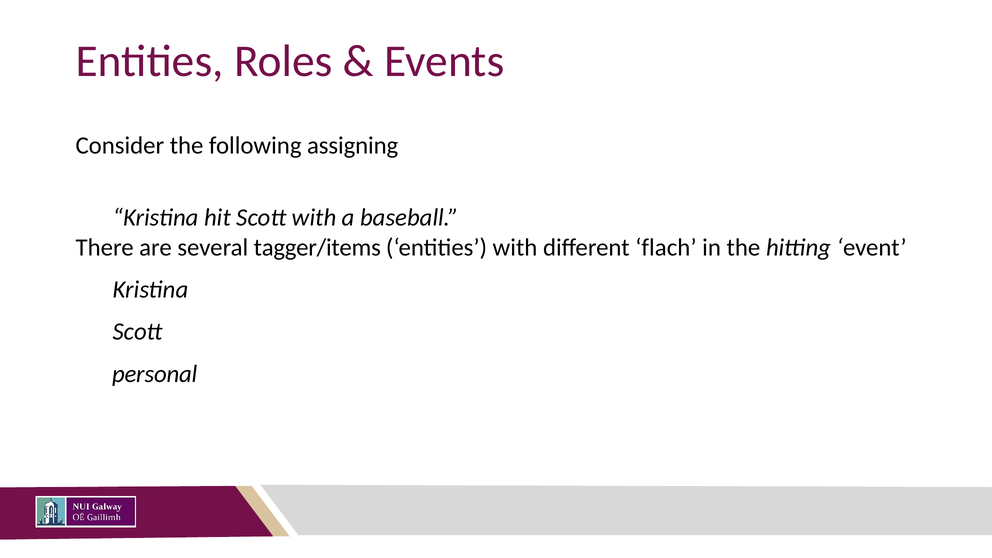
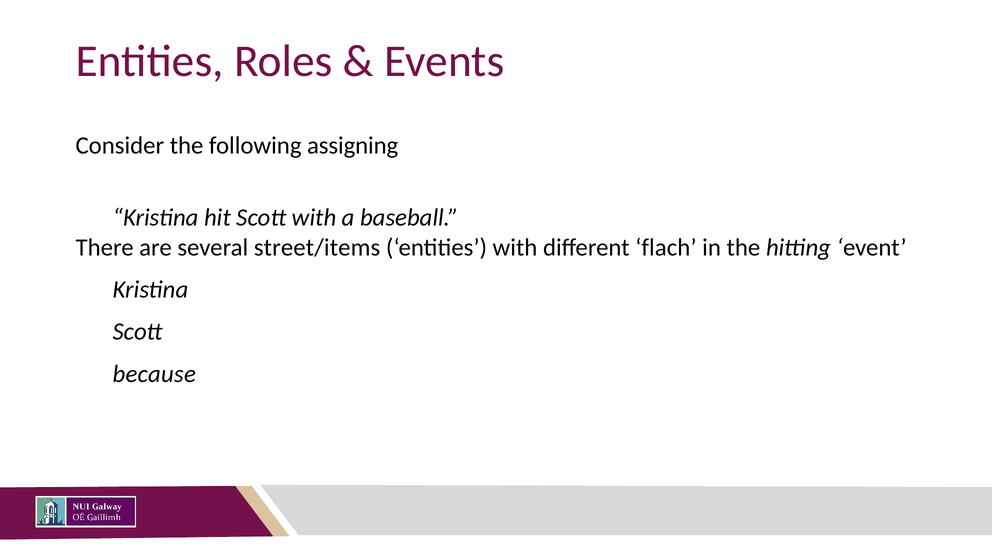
tagger/items: tagger/items -> street/items
personal: personal -> because
